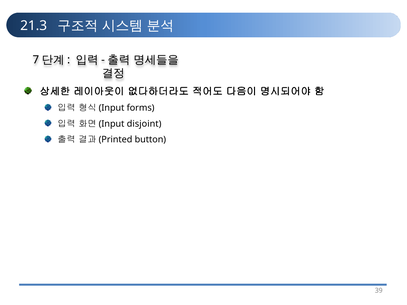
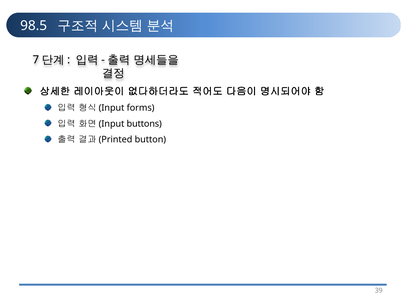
21.3: 21.3 -> 98.5
disjoint: disjoint -> buttons
